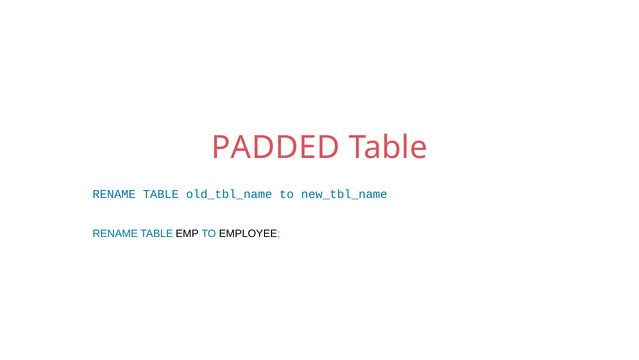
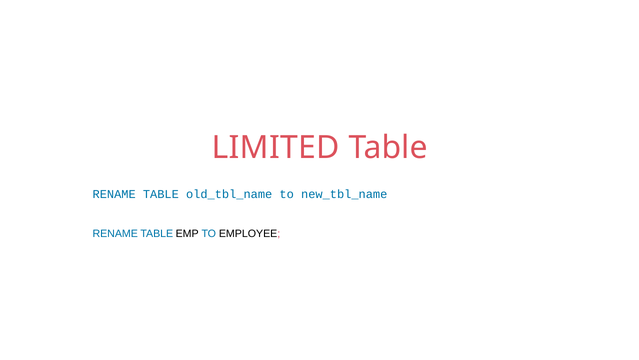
PADDED: PADDED -> LIMITED
